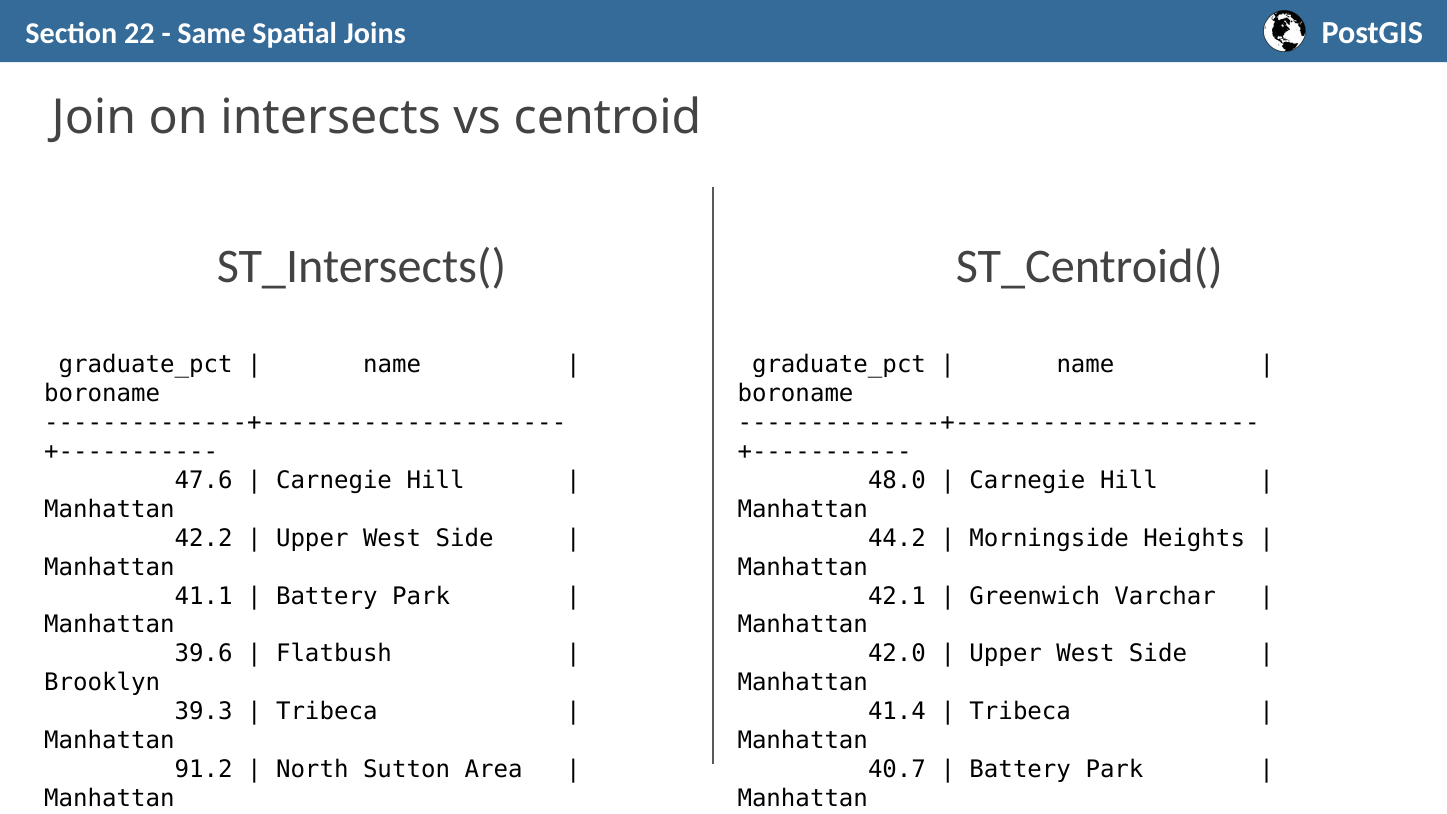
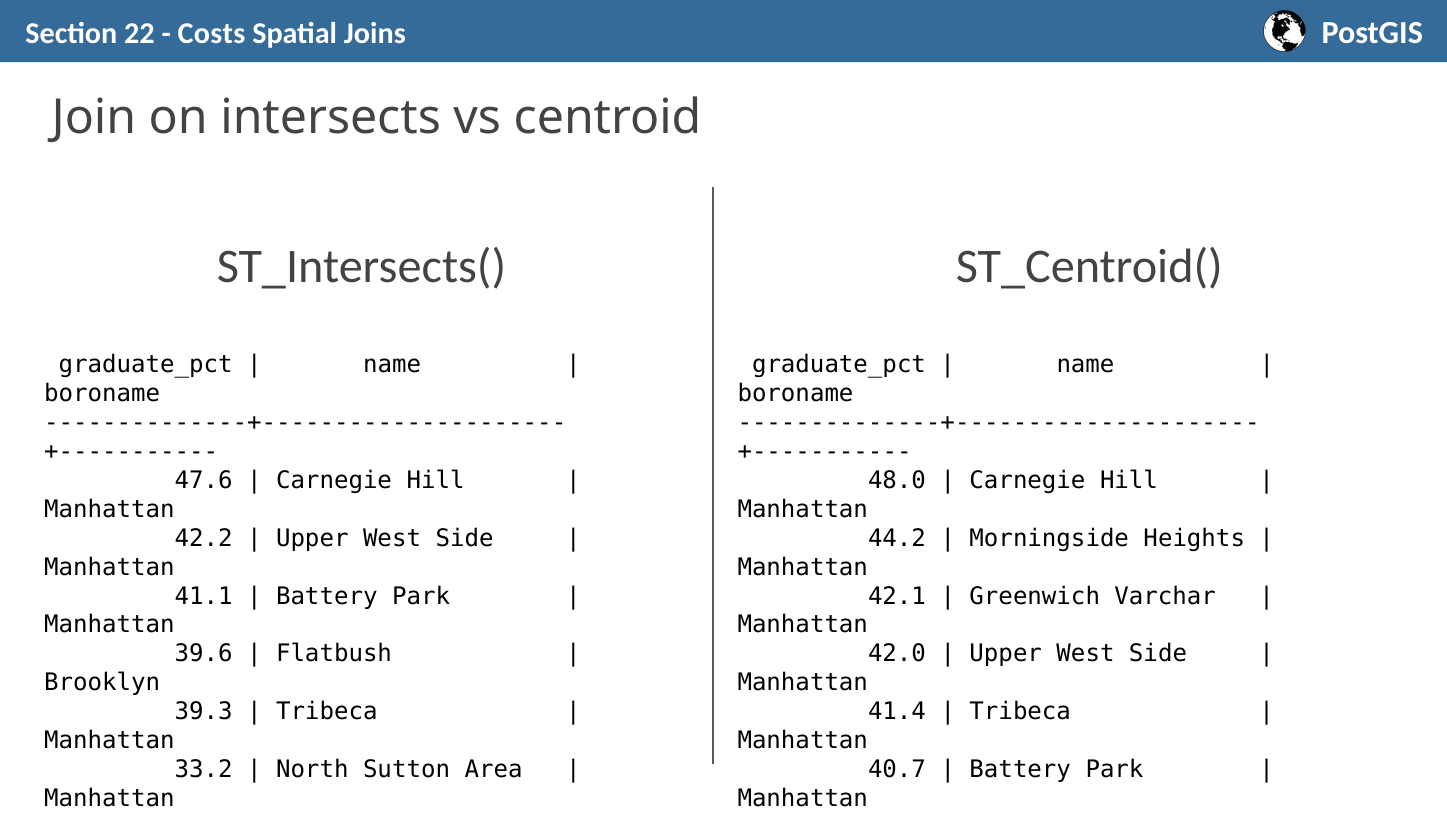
Same: Same -> Costs
91.2: 91.2 -> 33.2
